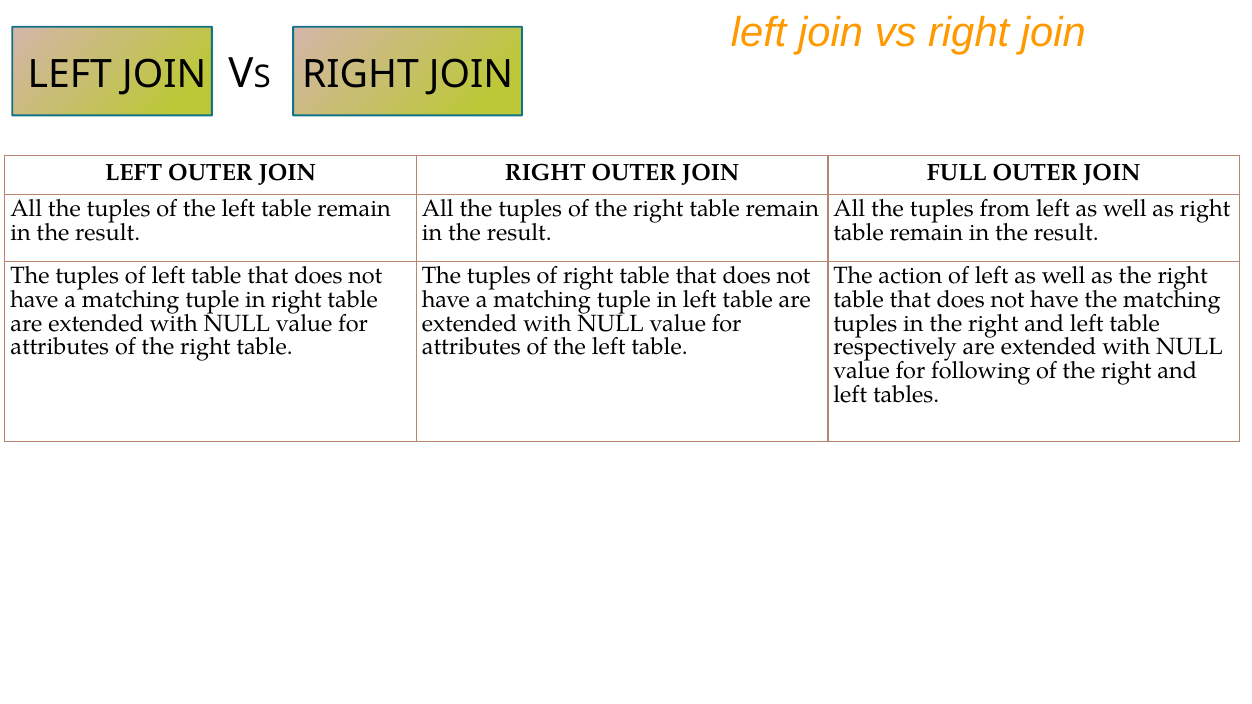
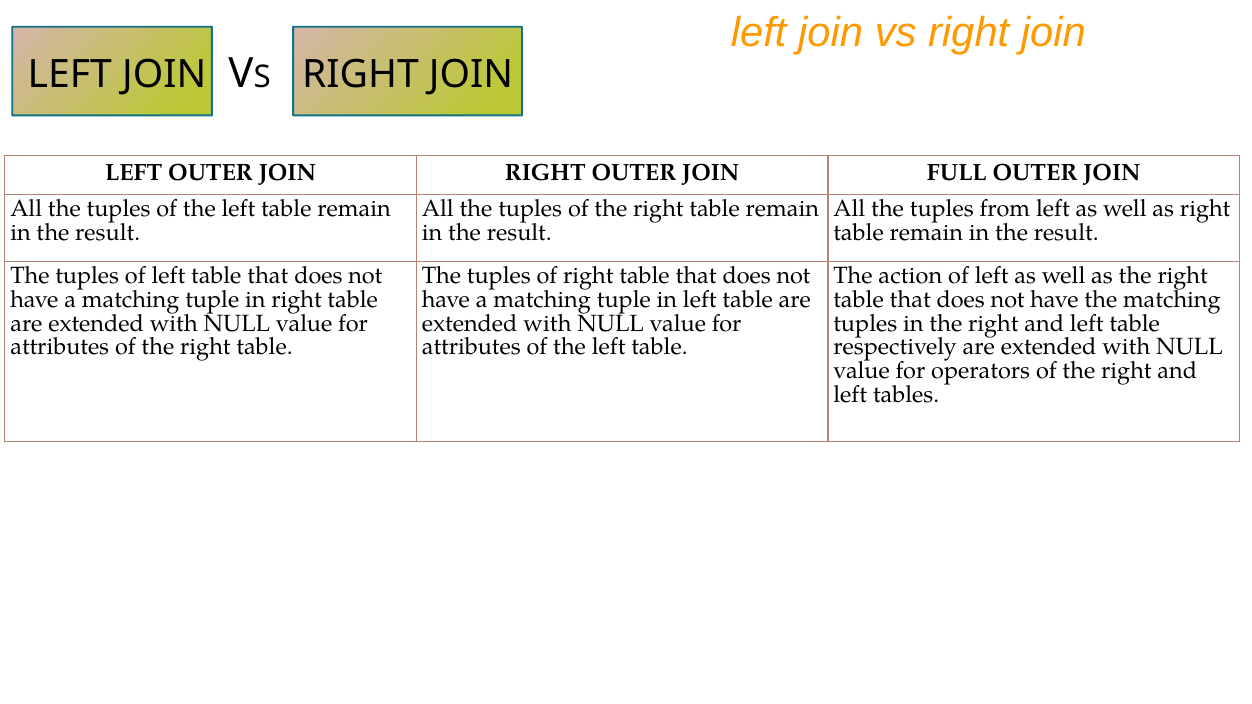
following: following -> operators
